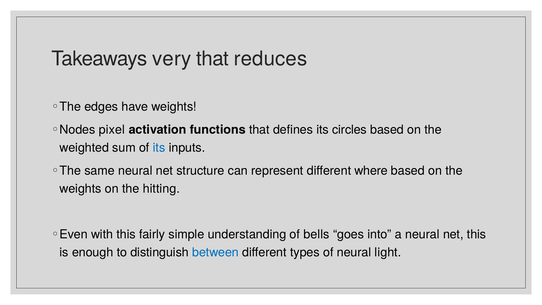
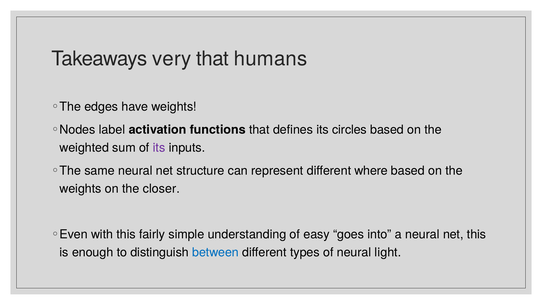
reduces: reduces -> humans
pixel: pixel -> label
its at (159, 148) colour: blue -> purple
hitting: hitting -> closer
bells: bells -> easy
